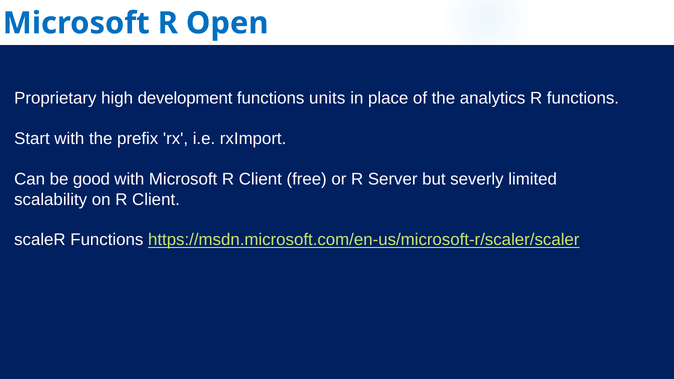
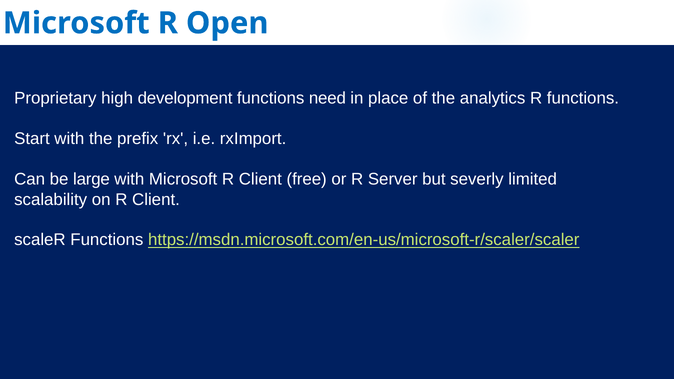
units: units -> need
good: good -> large
